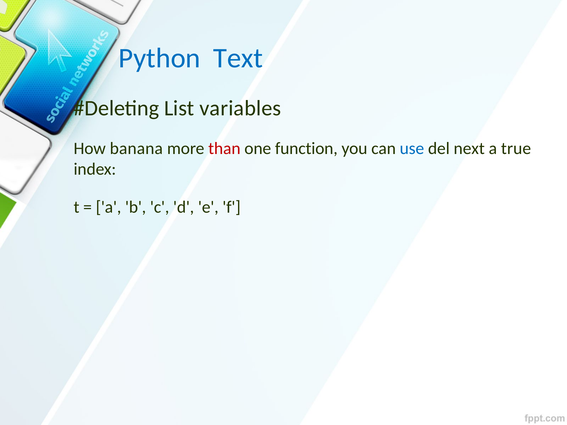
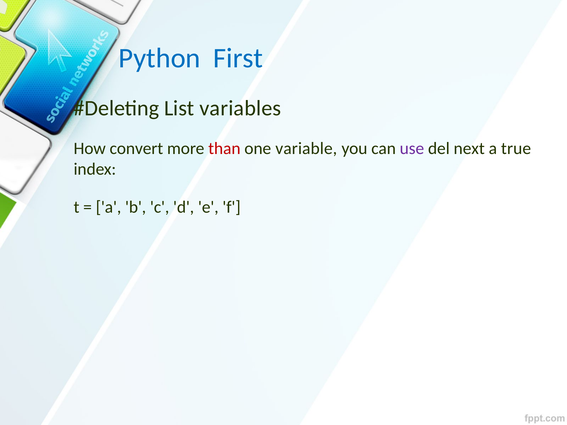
Text: Text -> First
banana: banana -> convert
function: function -> variable
use colour: blue -> purple
